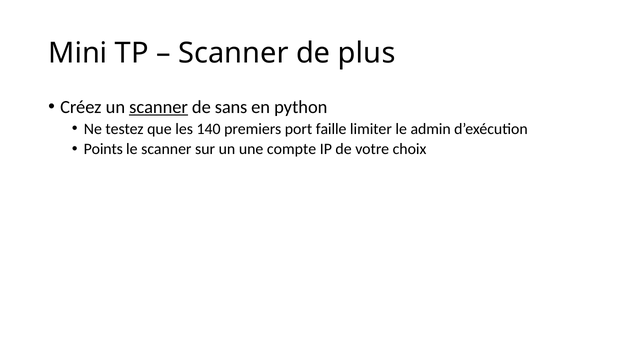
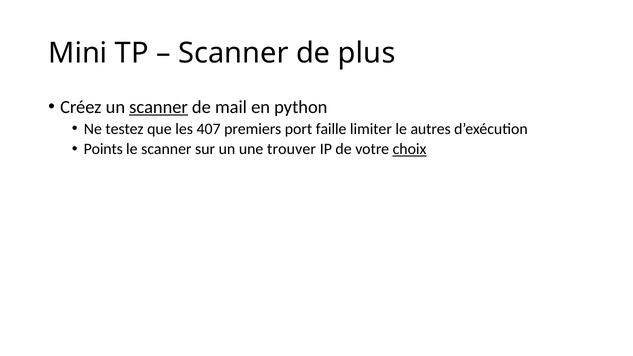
sans: sans -> mail
140: 140 -> 407
admin: admin -> autres
compte: compte -> trouver
choix underline: none -> present
